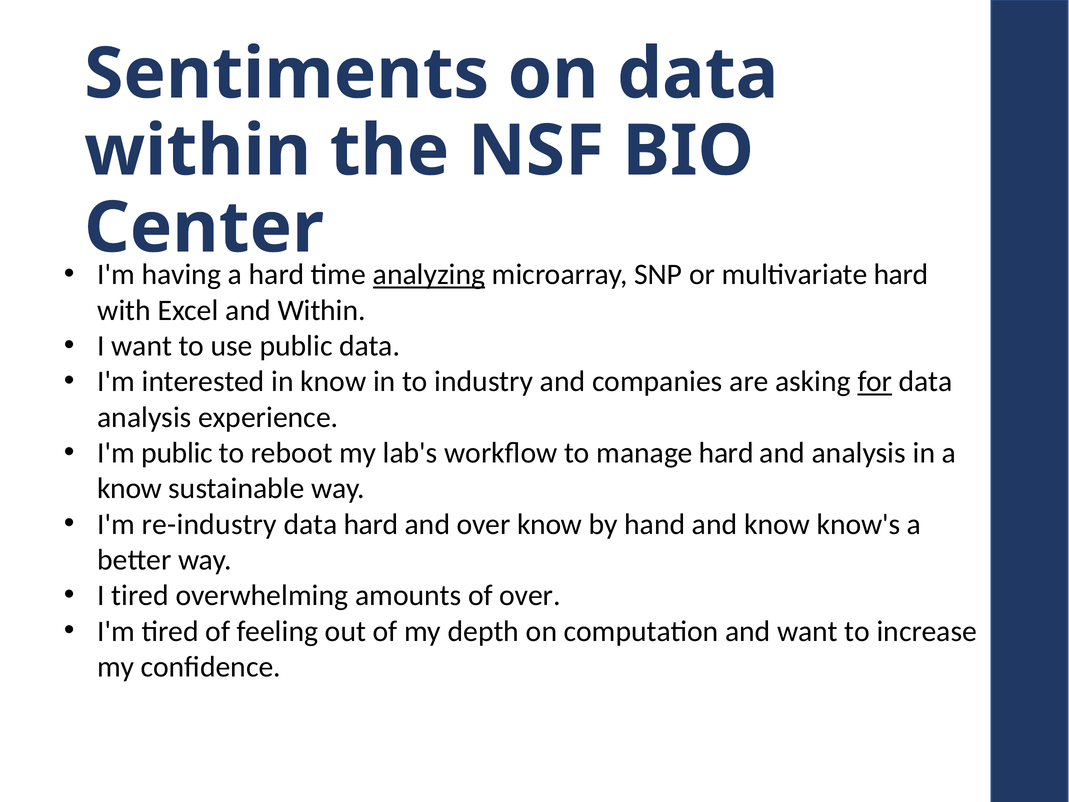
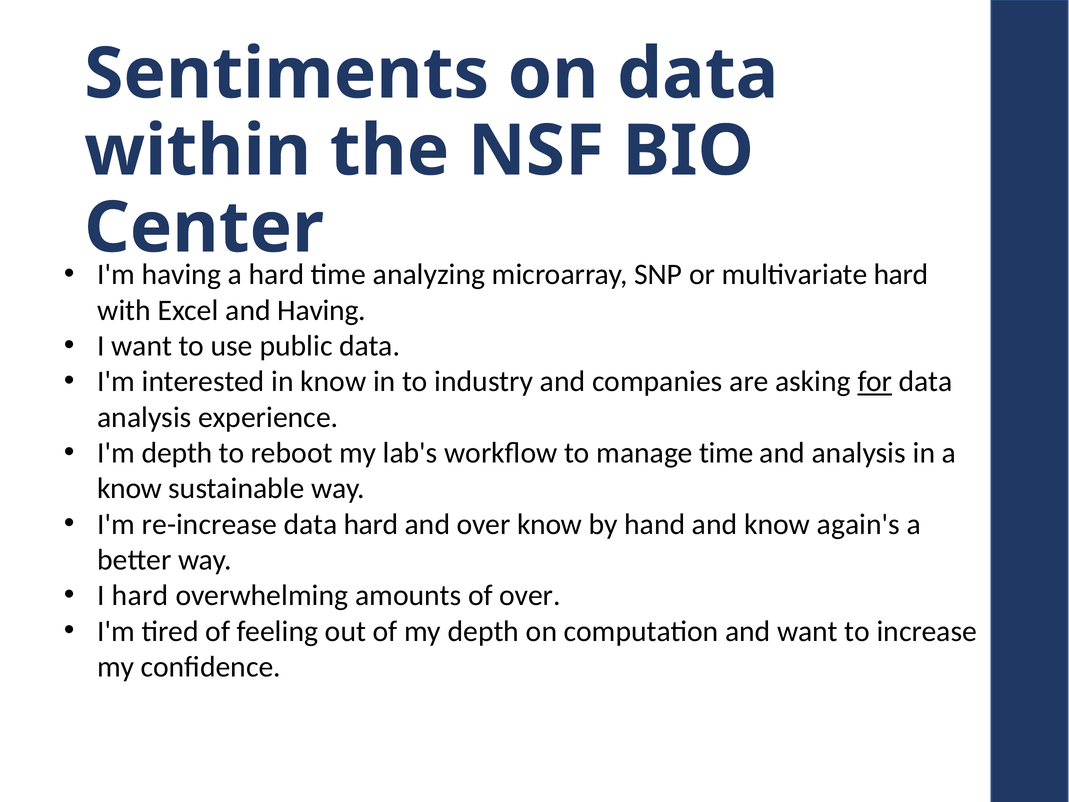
analyzing underline: present -> none
and Within: Within -> Having
I'm public: public -> depth
manage hard: hard -> time
re-industry: re-industry -> re-increase
know's: know's -> again's
I tired: tired -> hard
